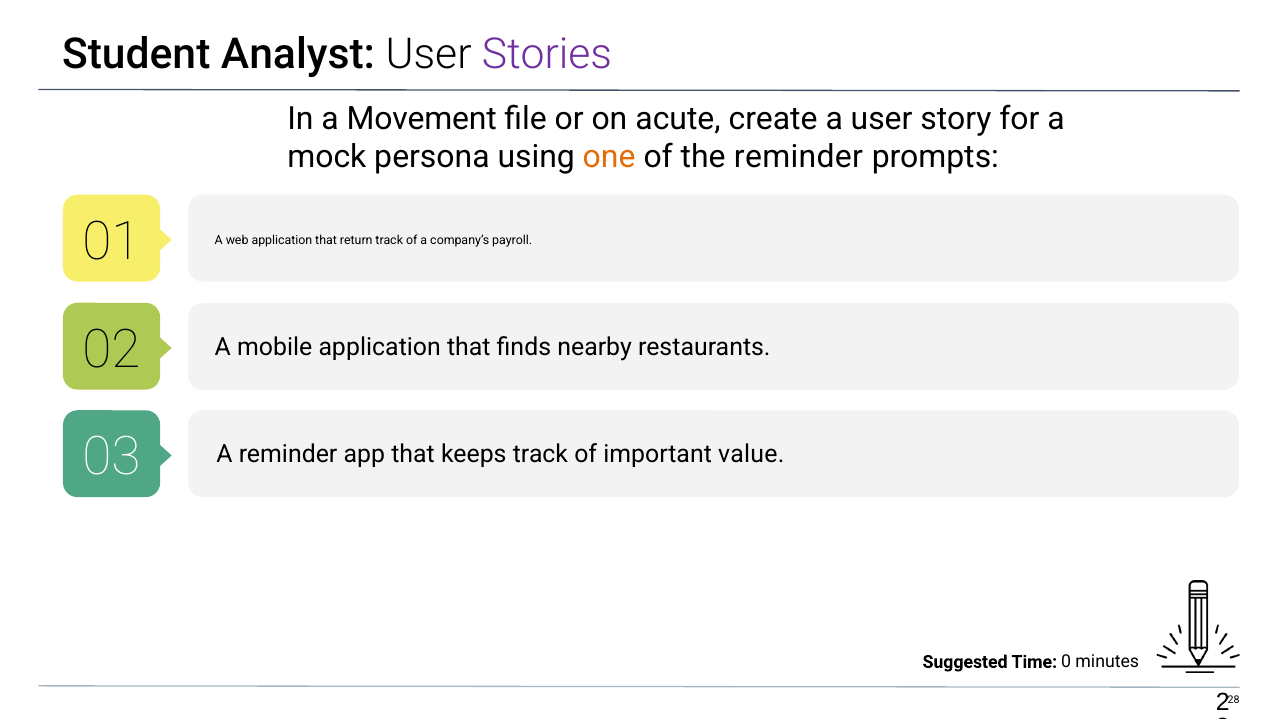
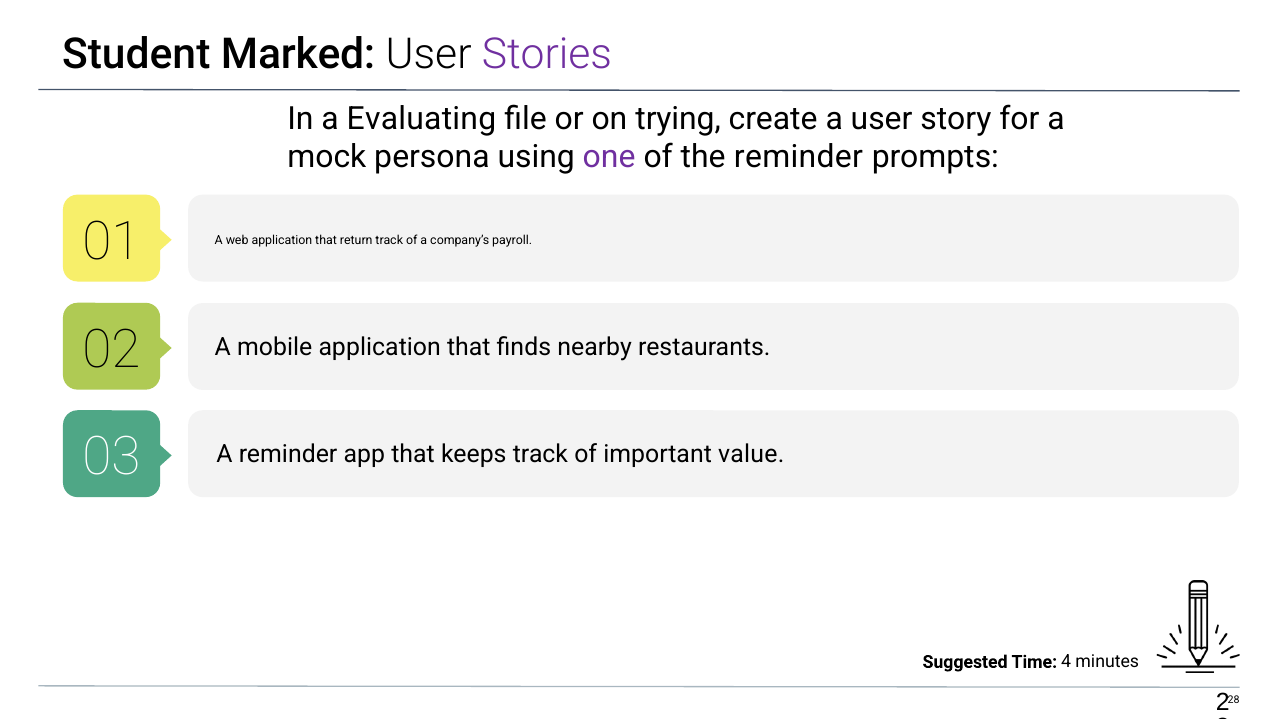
Analyst: Analyst -> Marked
Movement: Movement -> Evaluating
acute: acute -> trying
one colour: orange -> purple
0: 0 -> 4
